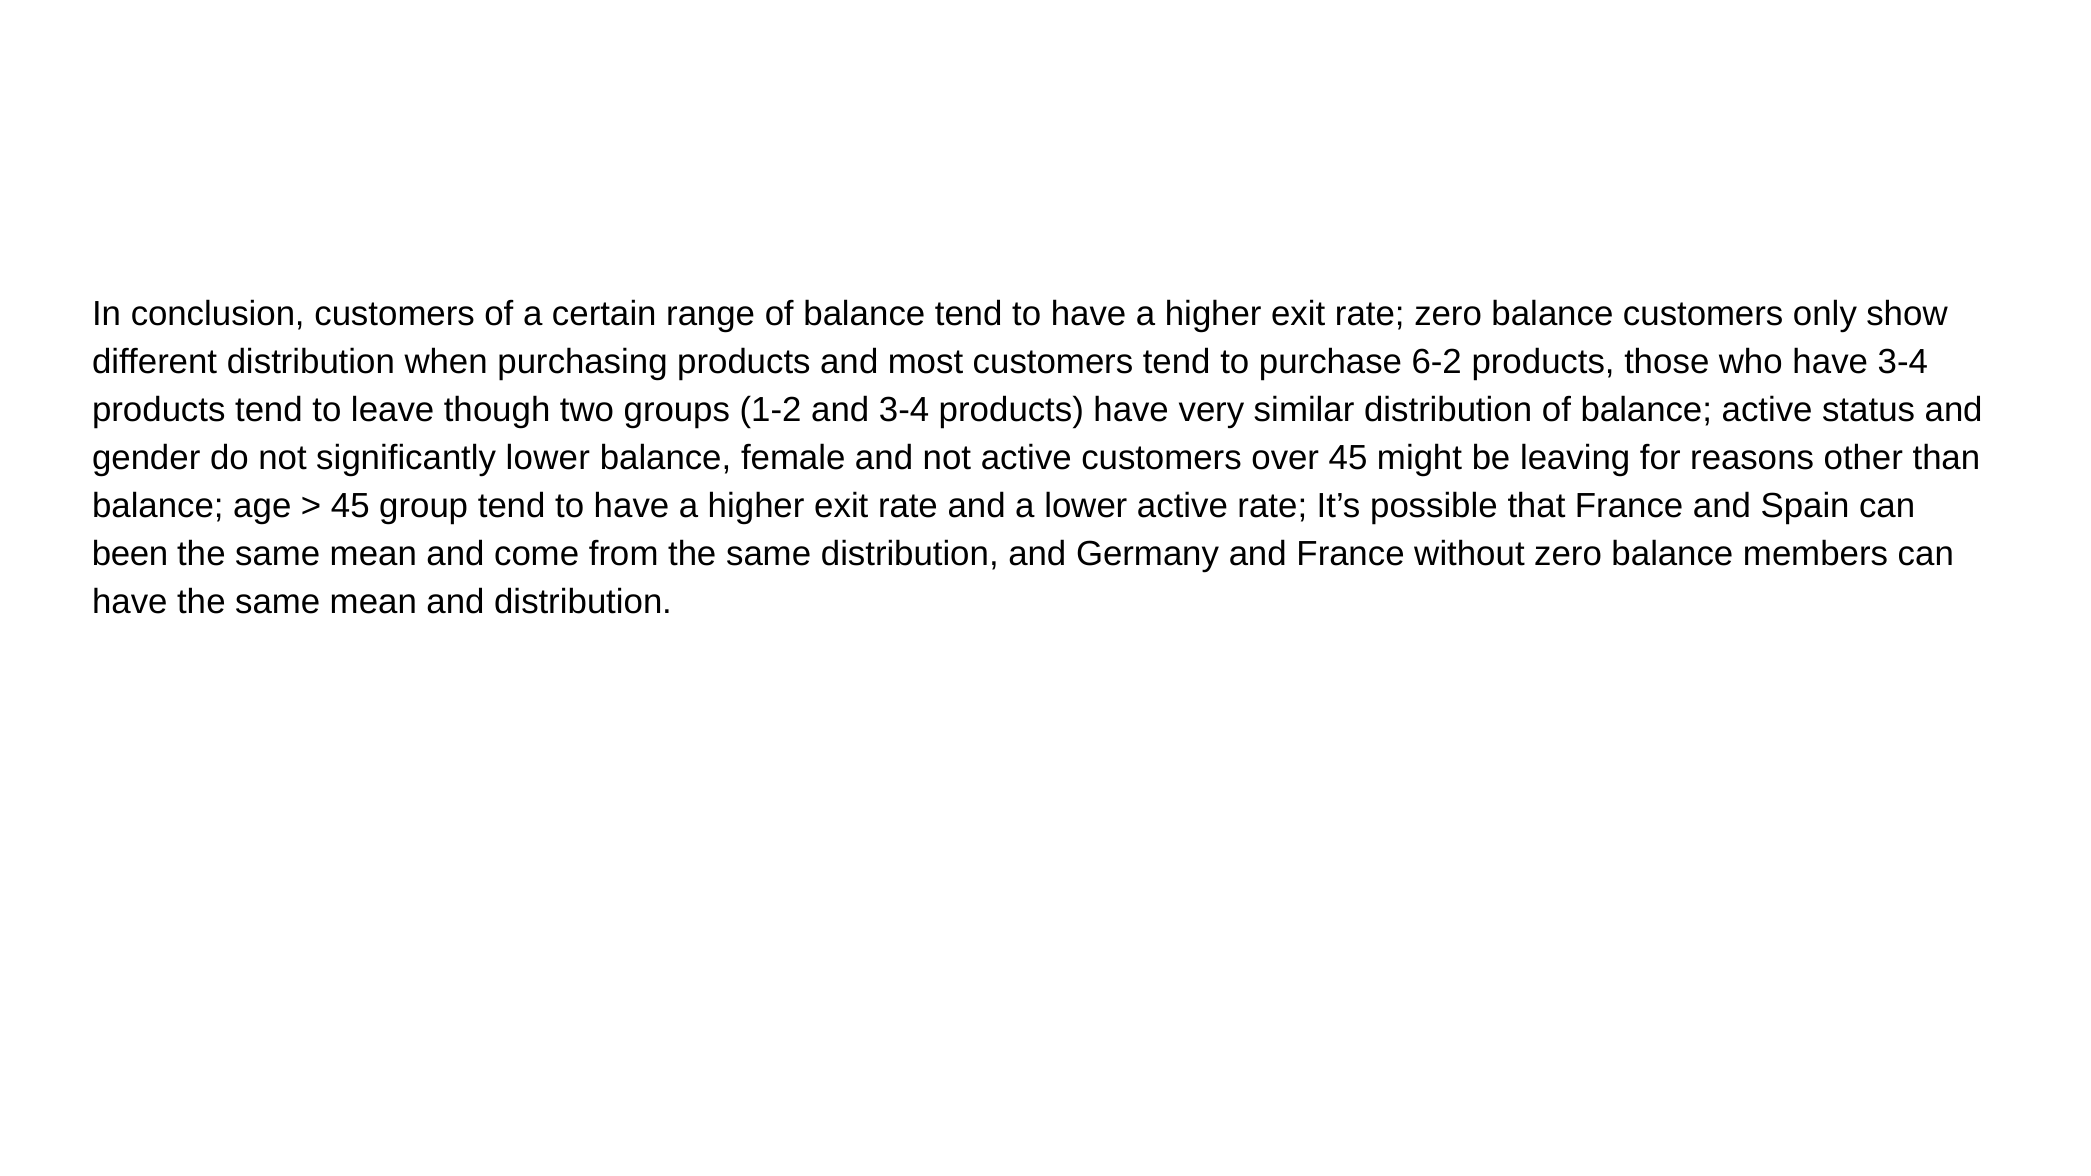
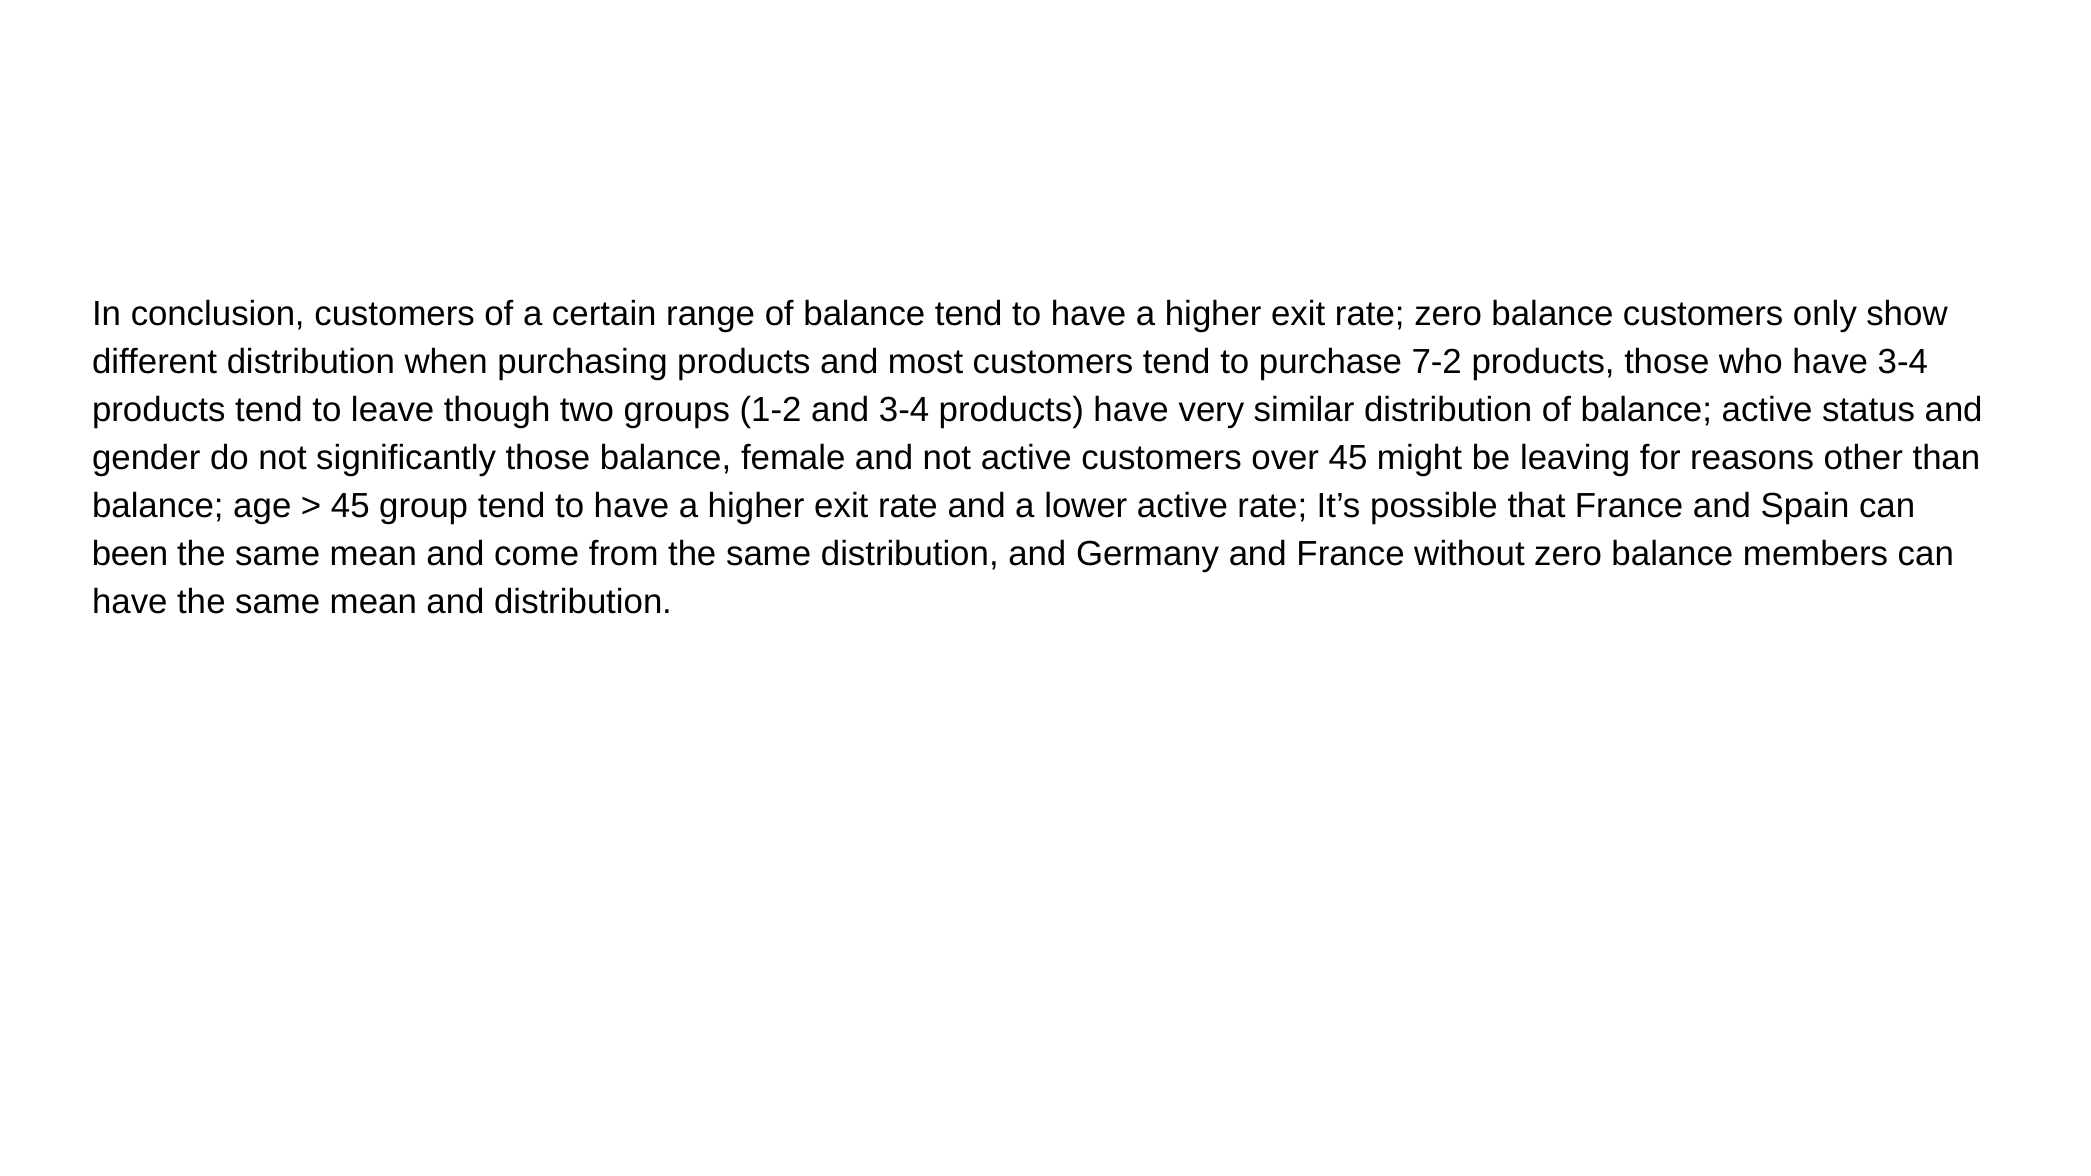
6-2: 6-2 -> 7-2
significantly lower: lower -> those
